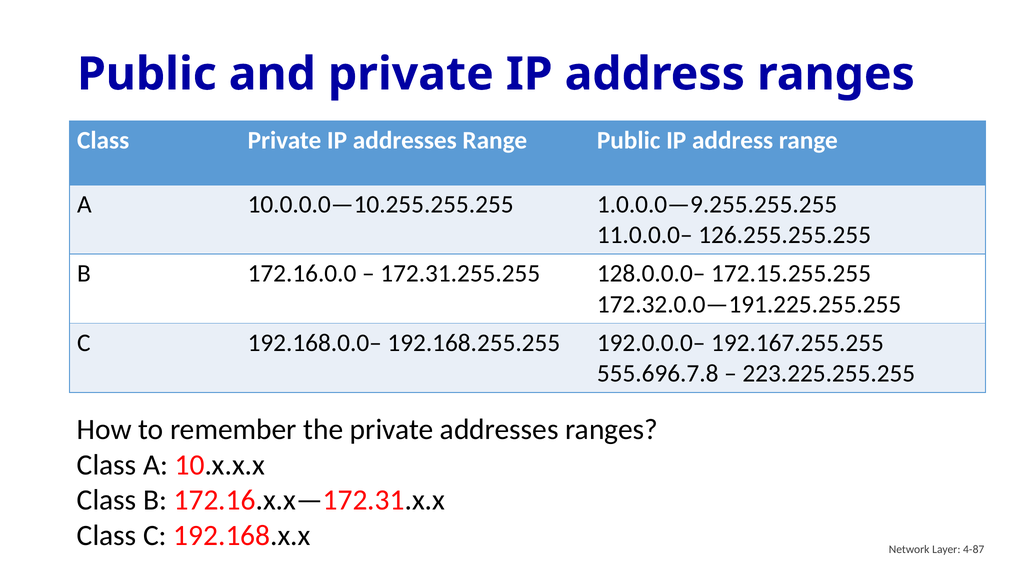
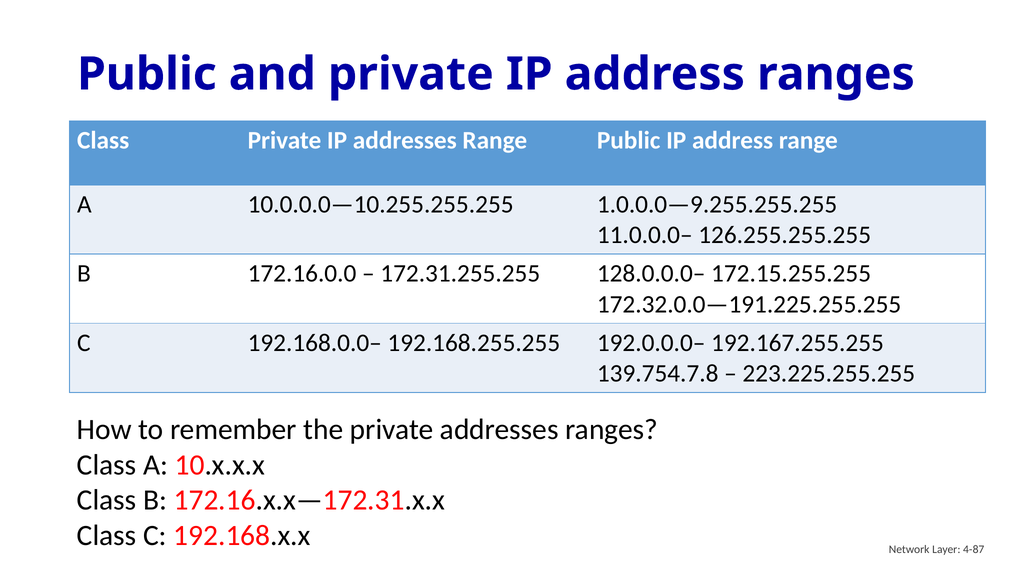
555.696.7.8: 555.696.7.8 -> 139.754.7.8
